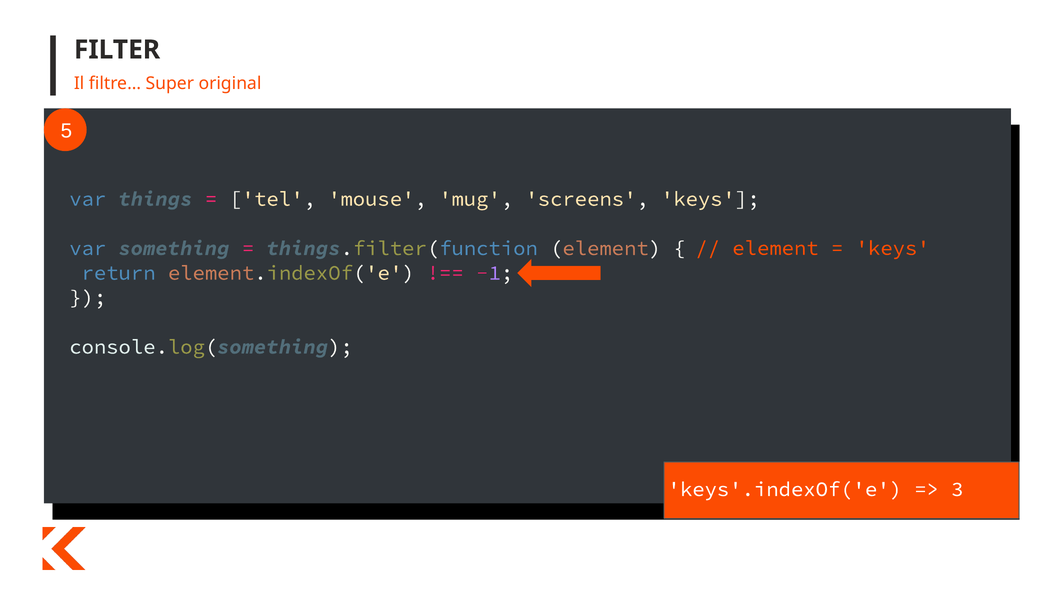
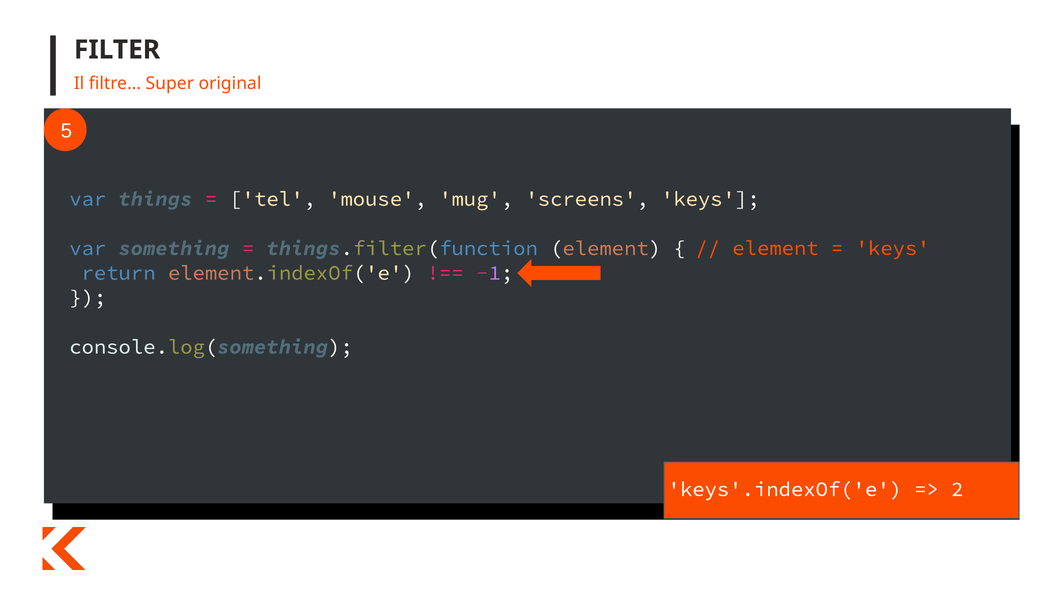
3: 3 -> 2
